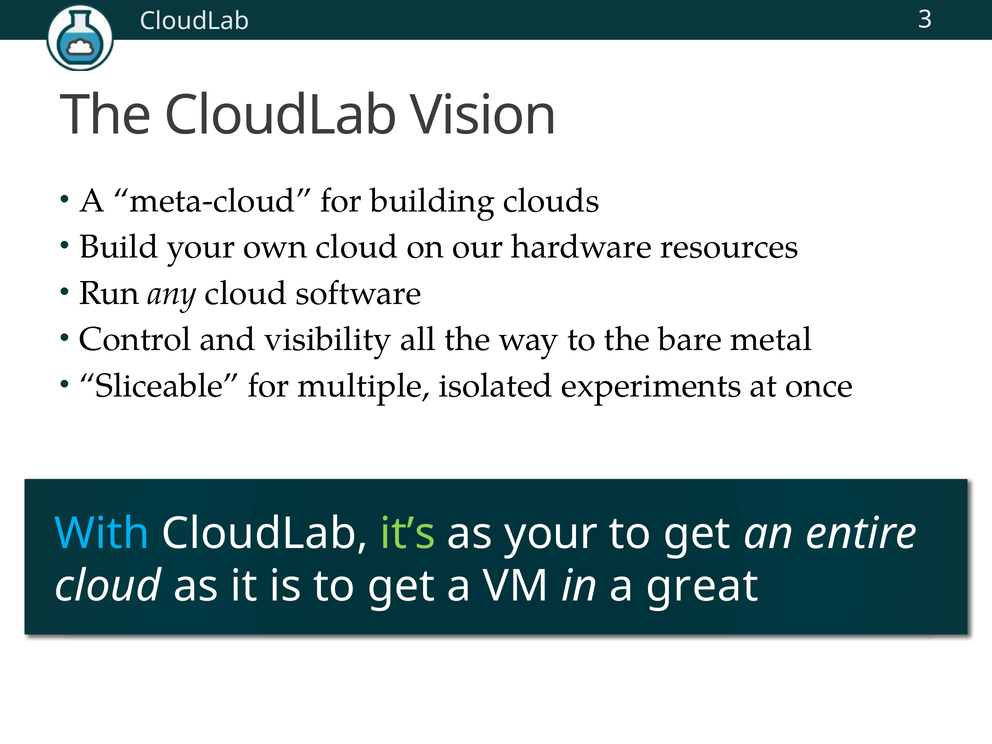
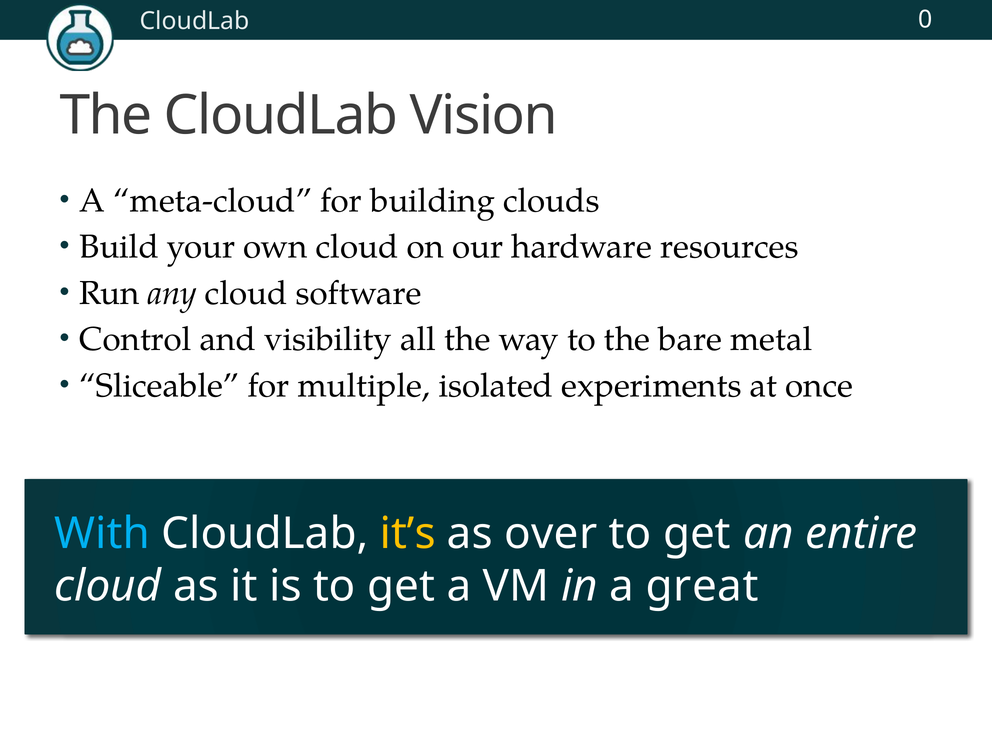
3: 3 -> 0
it’s colour: light green -> yellow
as your: your -> over
